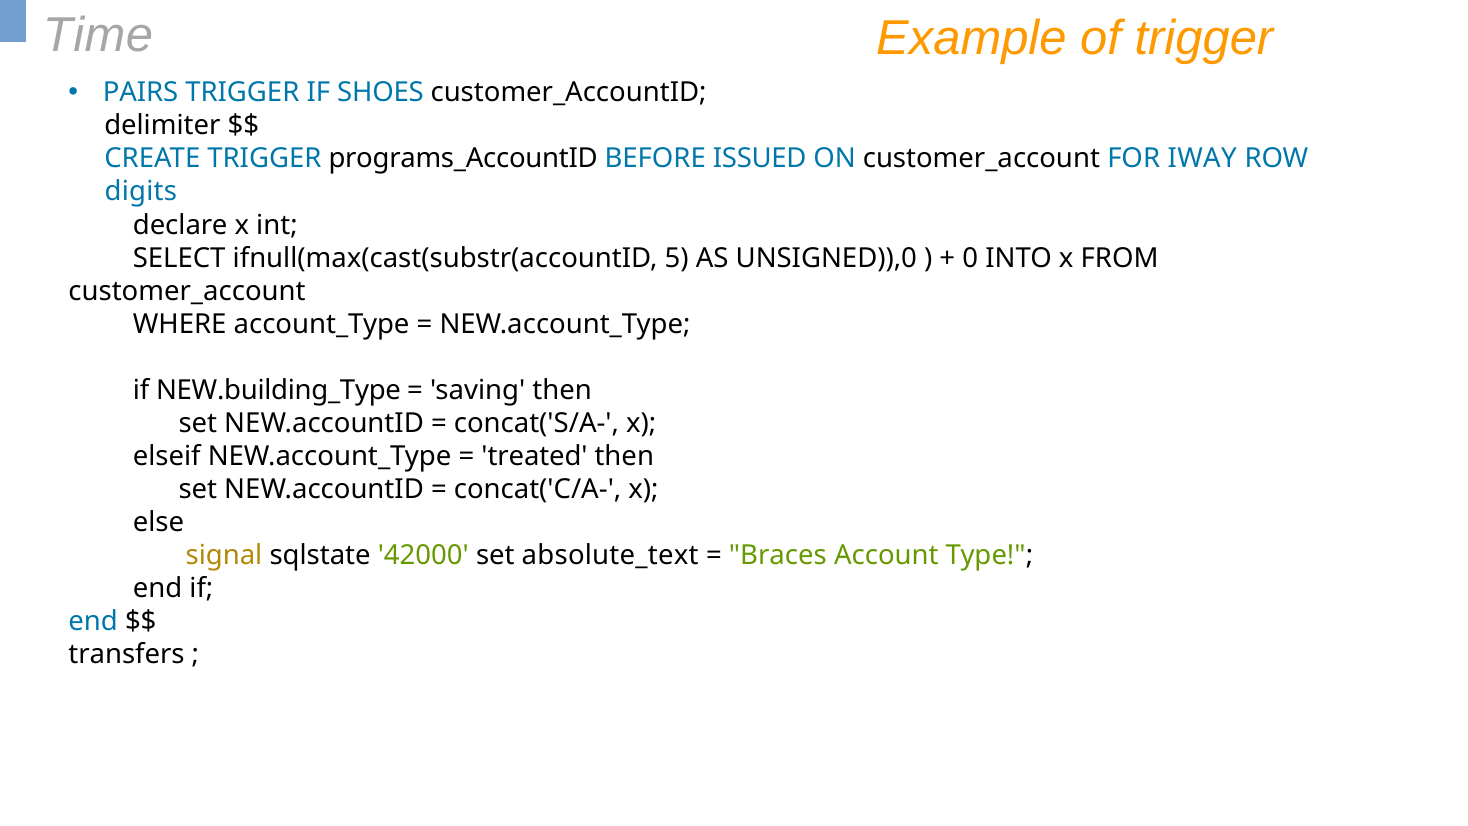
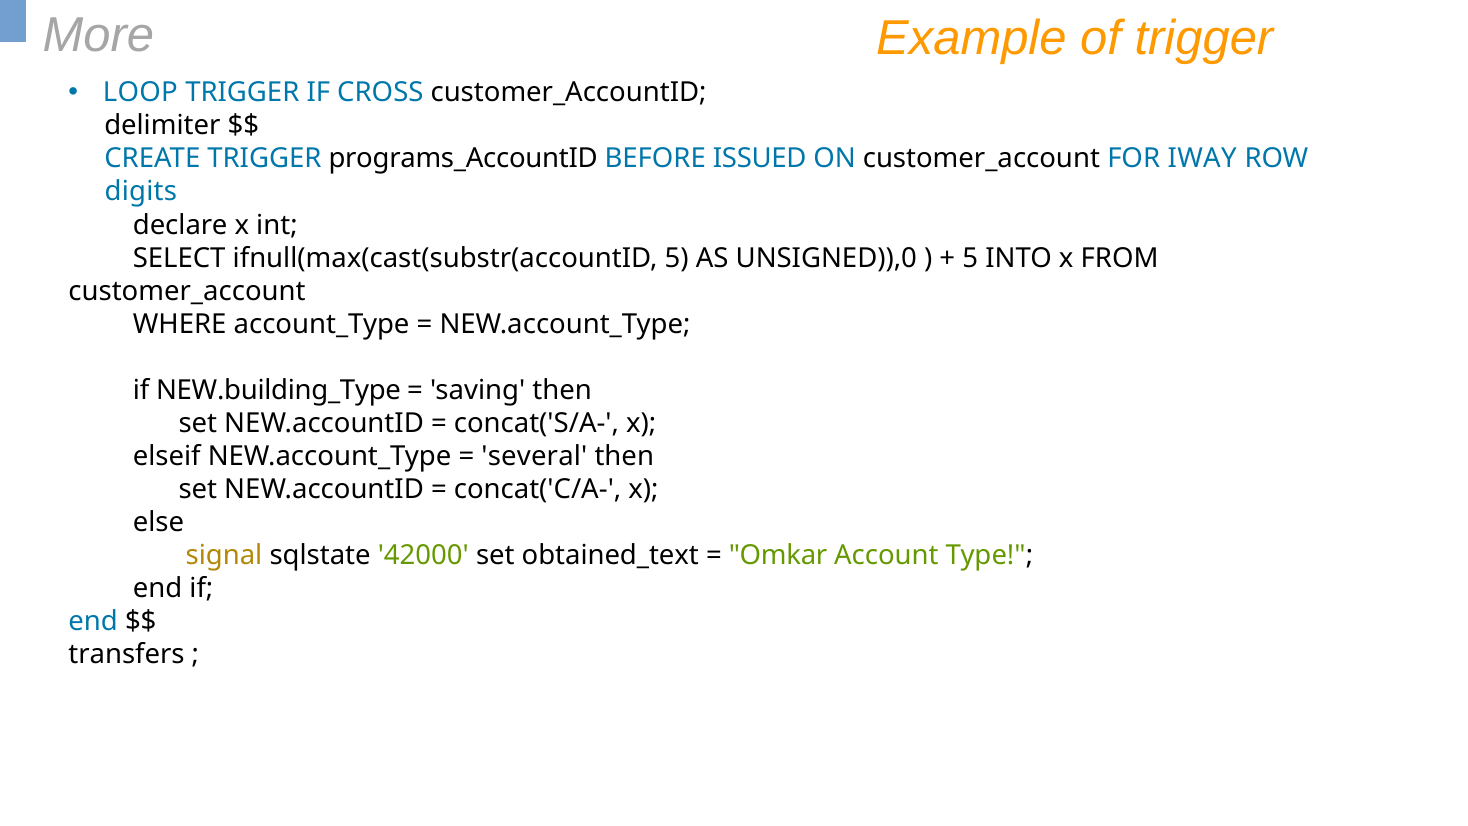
Time: Time -> More
PAIRS: PAIRS -> LOOP
SHOES: SHOES -> CROSS
0 at (970, 258): 0 -> 5
treated: treated -> several
absolute_text: absolute_text -> obtained_text
Braces: Braces -> Omkar
